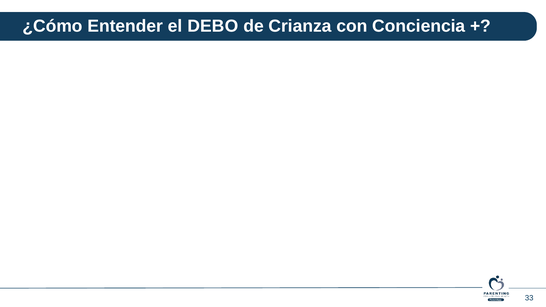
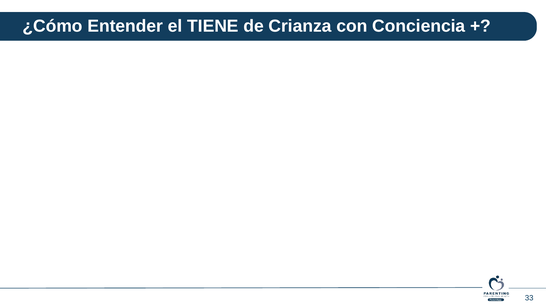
DEBO: DEBO -> TIENE
